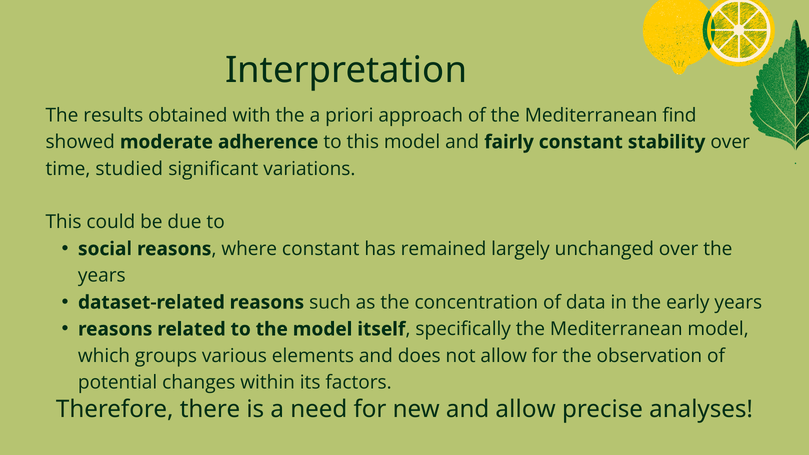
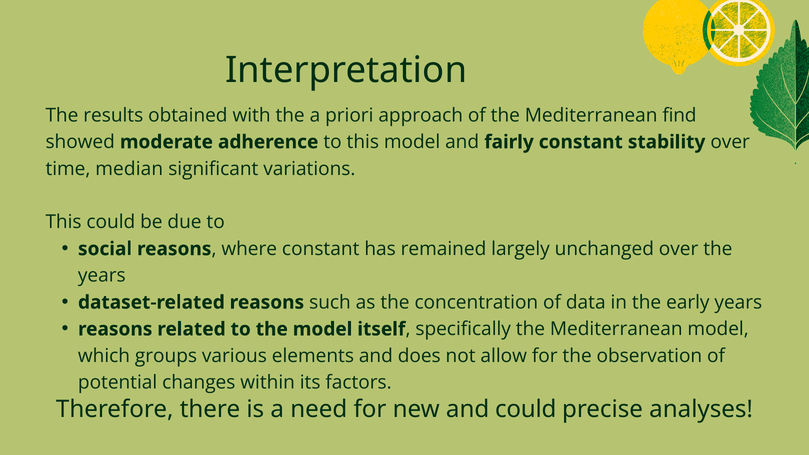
studied: studied -> median
and allow: allow -> could
